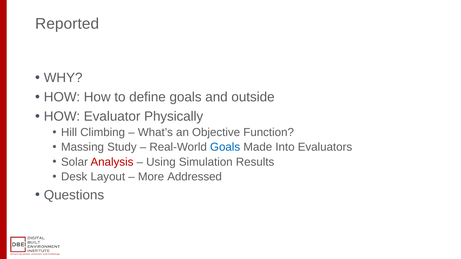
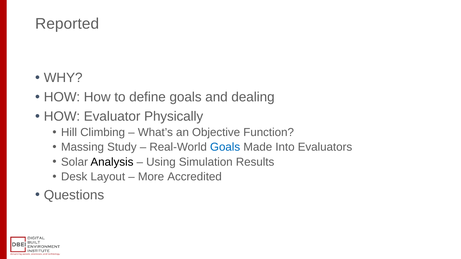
outside: outside -> dealing
Analysis colour: red -> black
Addressed: Addressed -> Accredited
